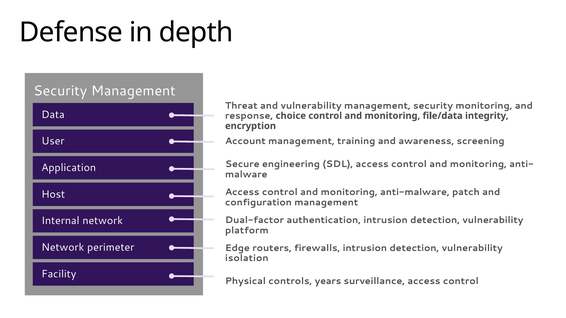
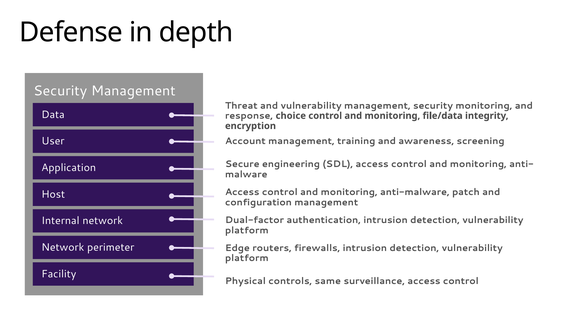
isolation at (247, 259): isolation -> platform
years: years -> same
